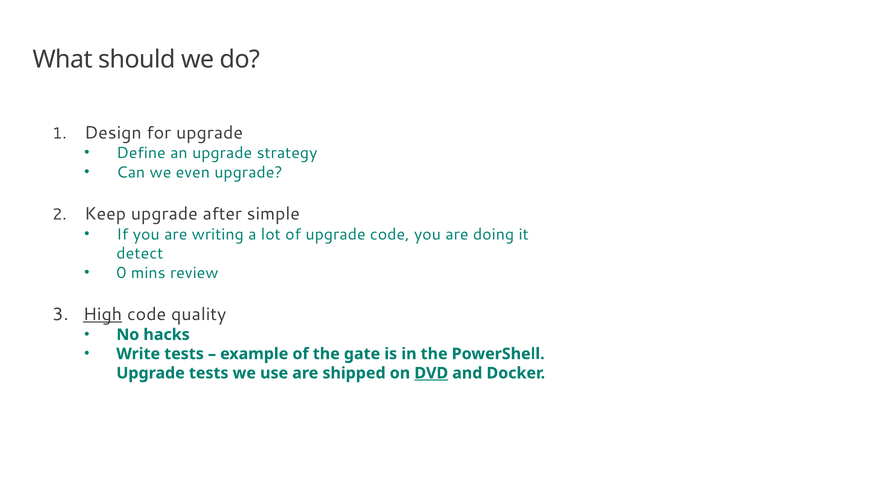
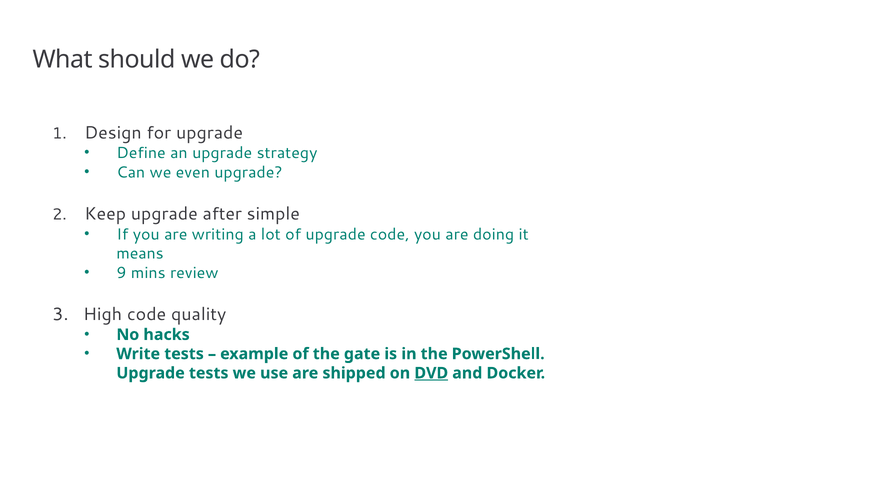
detect: detect -> means
0: 0 -> 9
High underline: present -> none
